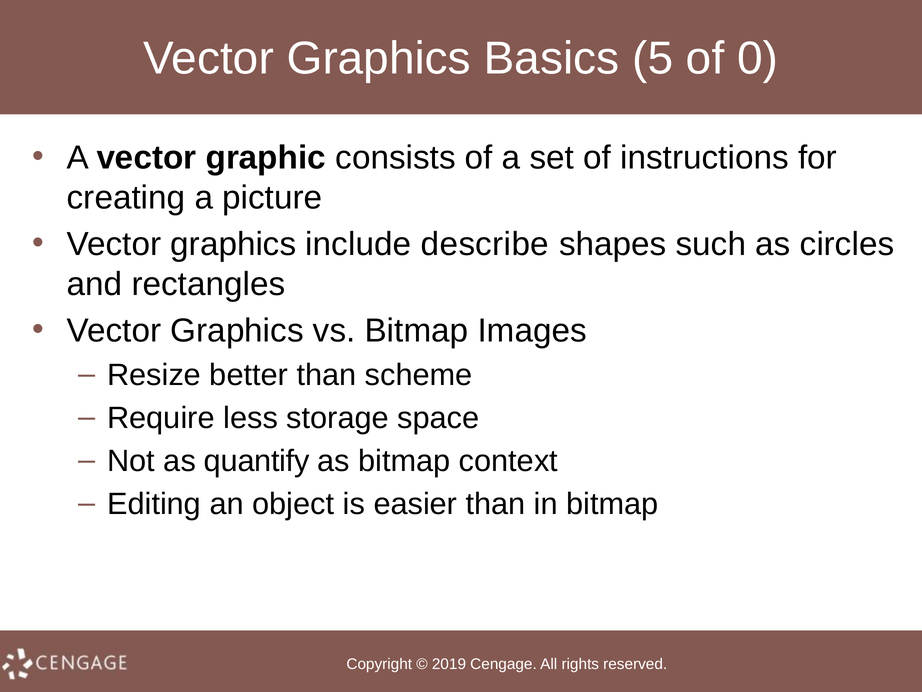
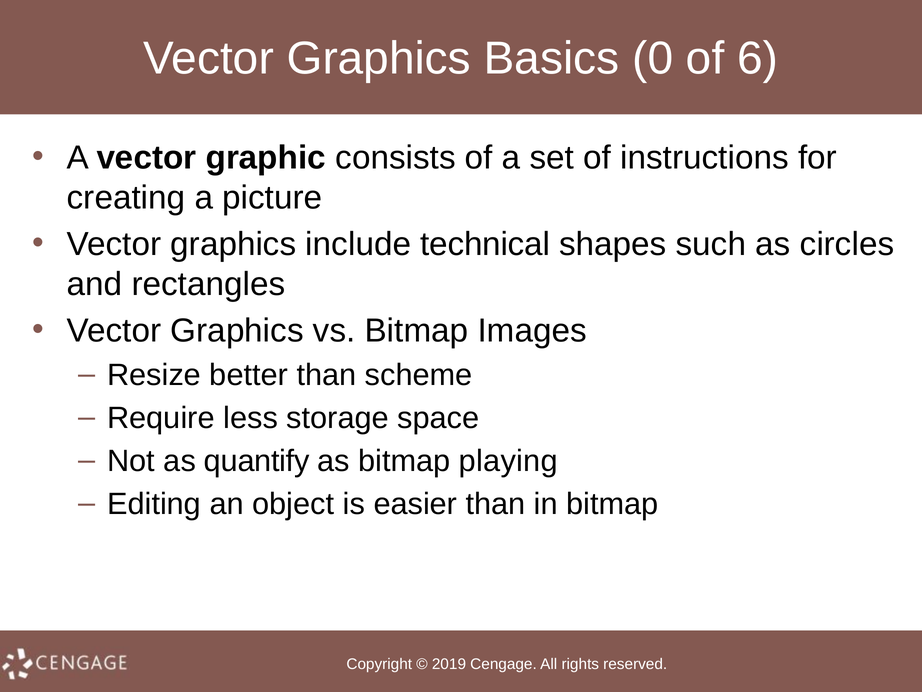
5: 5 -> 0
0: 0 -> 6
describe: describe -> technical
context: context -> playing
